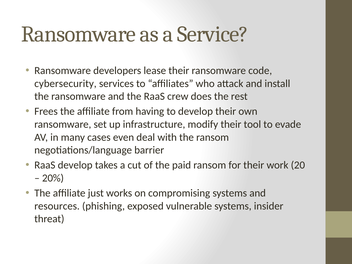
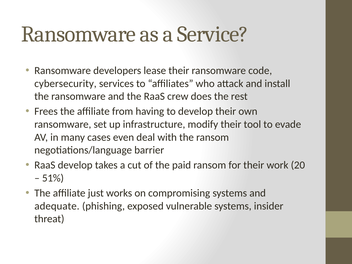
20%: 20% -> 51%
resources: resources -> adequate
